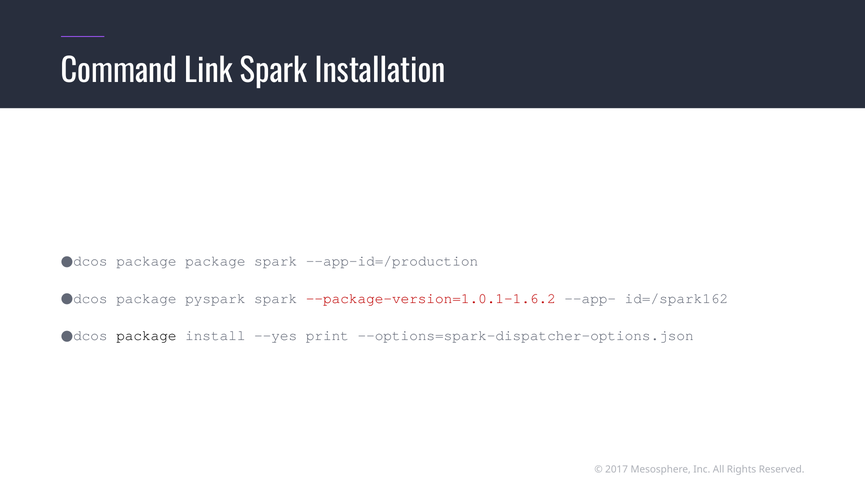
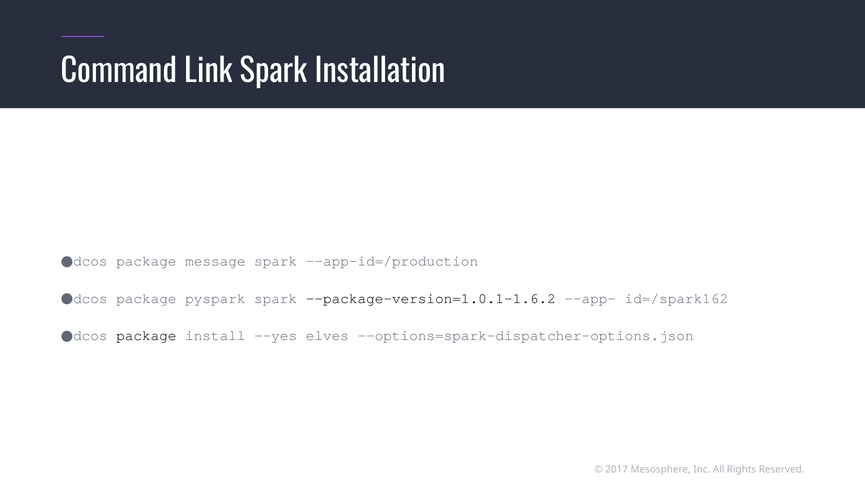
package package: package -> message
--package-version=1.0.1-1.6.2 colour: red -> black
print: print -> elves
